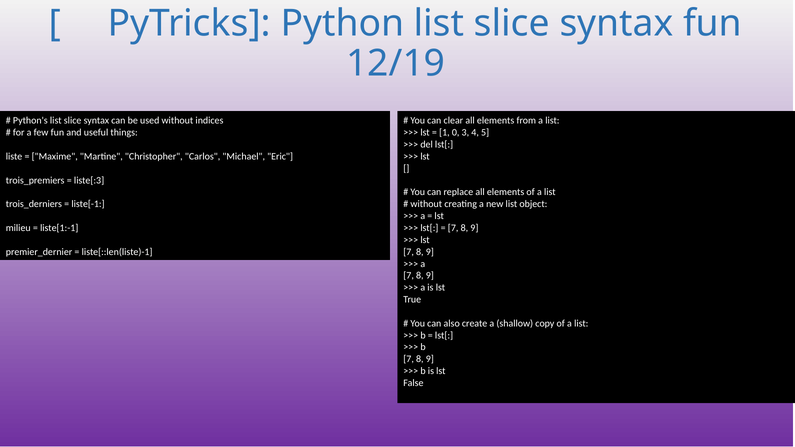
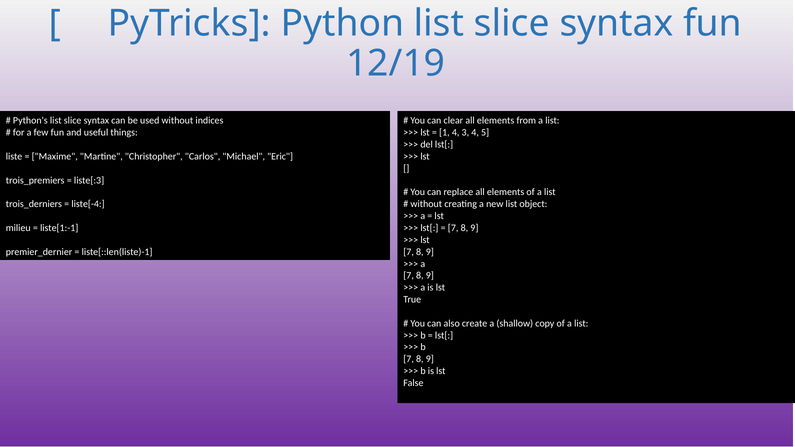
1 0: 0 -> 4
liste[-1: liste[-1 -> liste[-4
